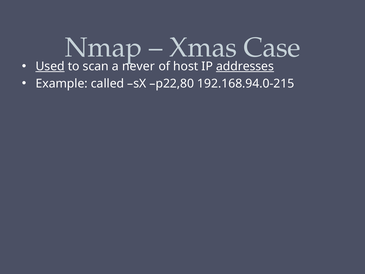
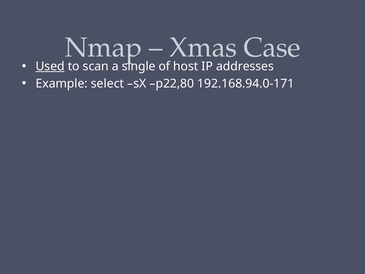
never: never -> single
addresses underline: present -> none
called: called -> select
192.168.94.0-215: 192.168.94.0-215 -> 192.168.94.0-171
